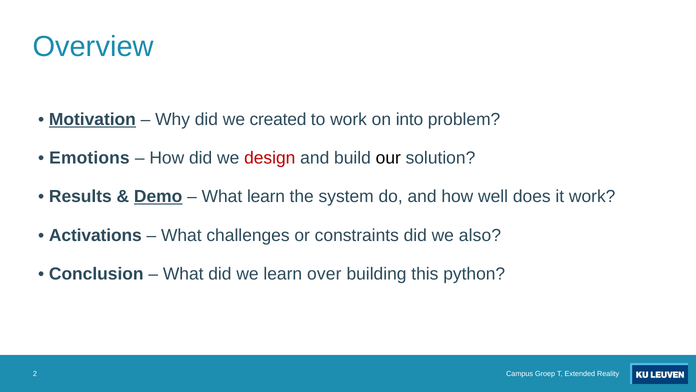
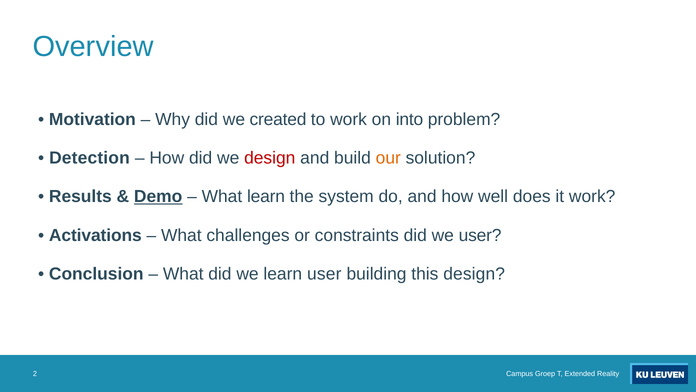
Motivation underline: present -> none
Emotions: Emotions -> Detection
our colour: black -> orange
we also: also -> user
learn over: over -> user
this python: python -> design
